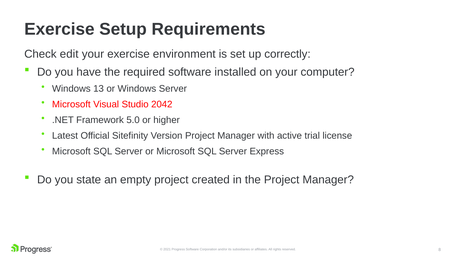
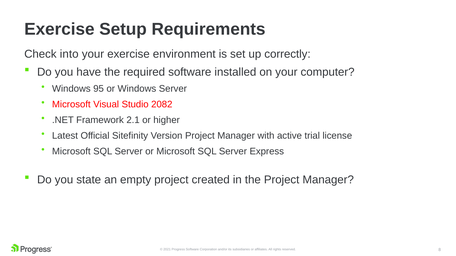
edit: edit -> into
13: 13 -> 95
2042: 2042 -> 2082
5.0: 5.0 -> 2.1
